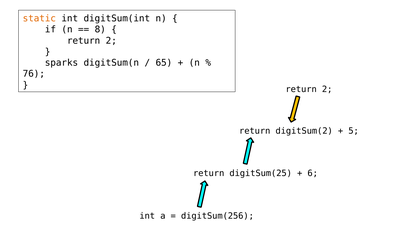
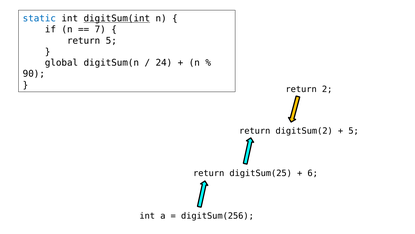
static colour: orange -> blue
digitSum(int underline: none -> present
8: 8 -> 7
2 at (111, 41): 2 -> 5
sparks: sparks -> global
65: 65 -> 24
76: 76 -> 90
